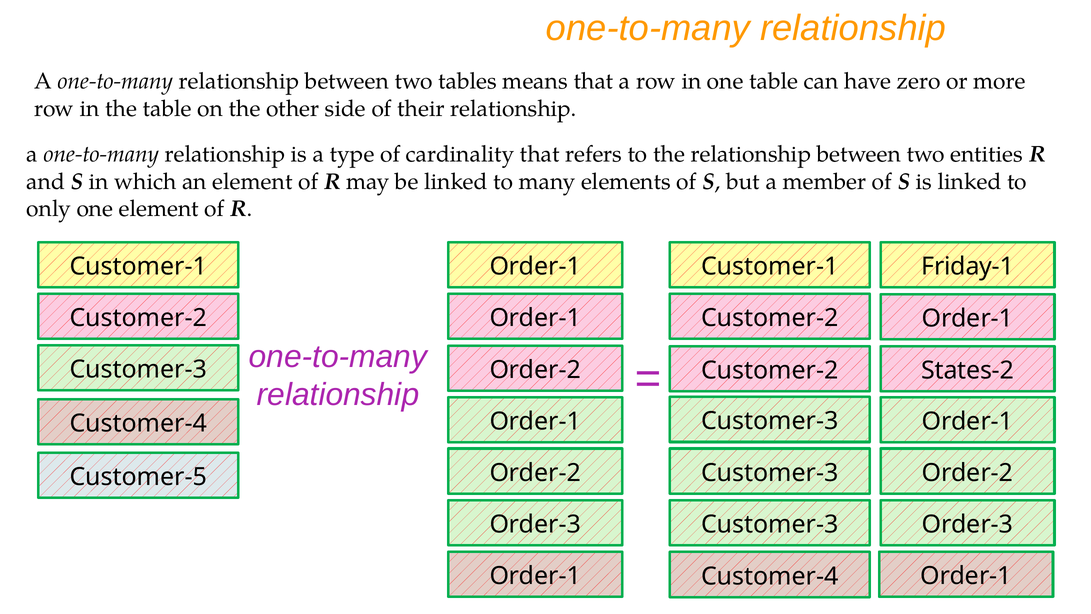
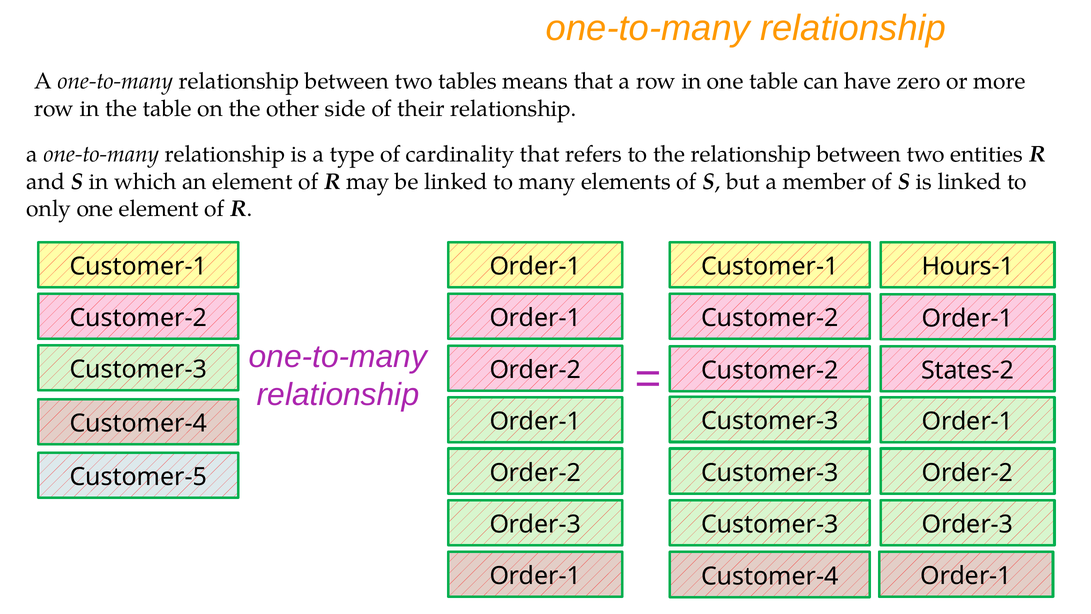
Friday-1: Friday-1 -> Hours-1
